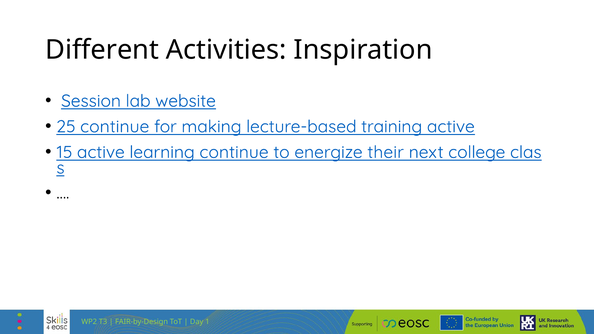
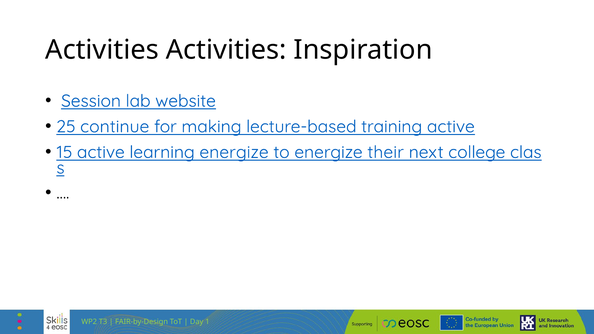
Different at (102, 50): Different -> Activities
learning continue: continue -> energize
